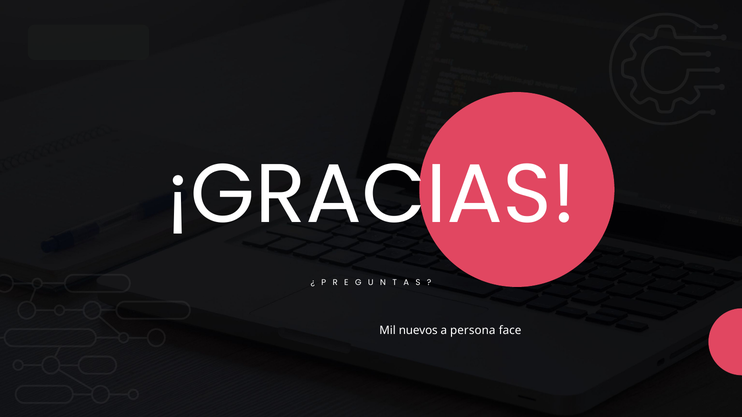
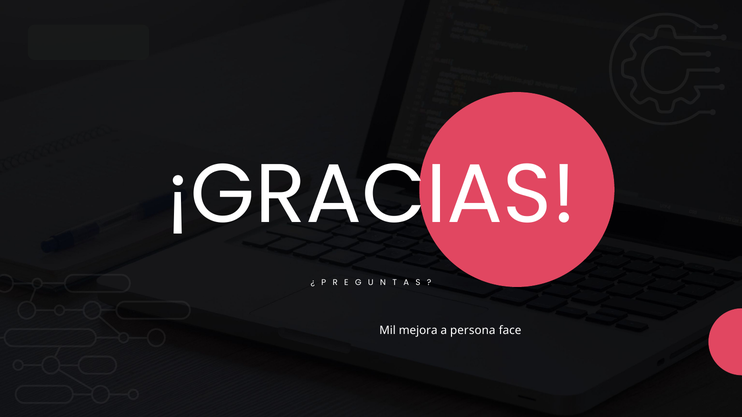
nuevos: nuevos -> mejora
